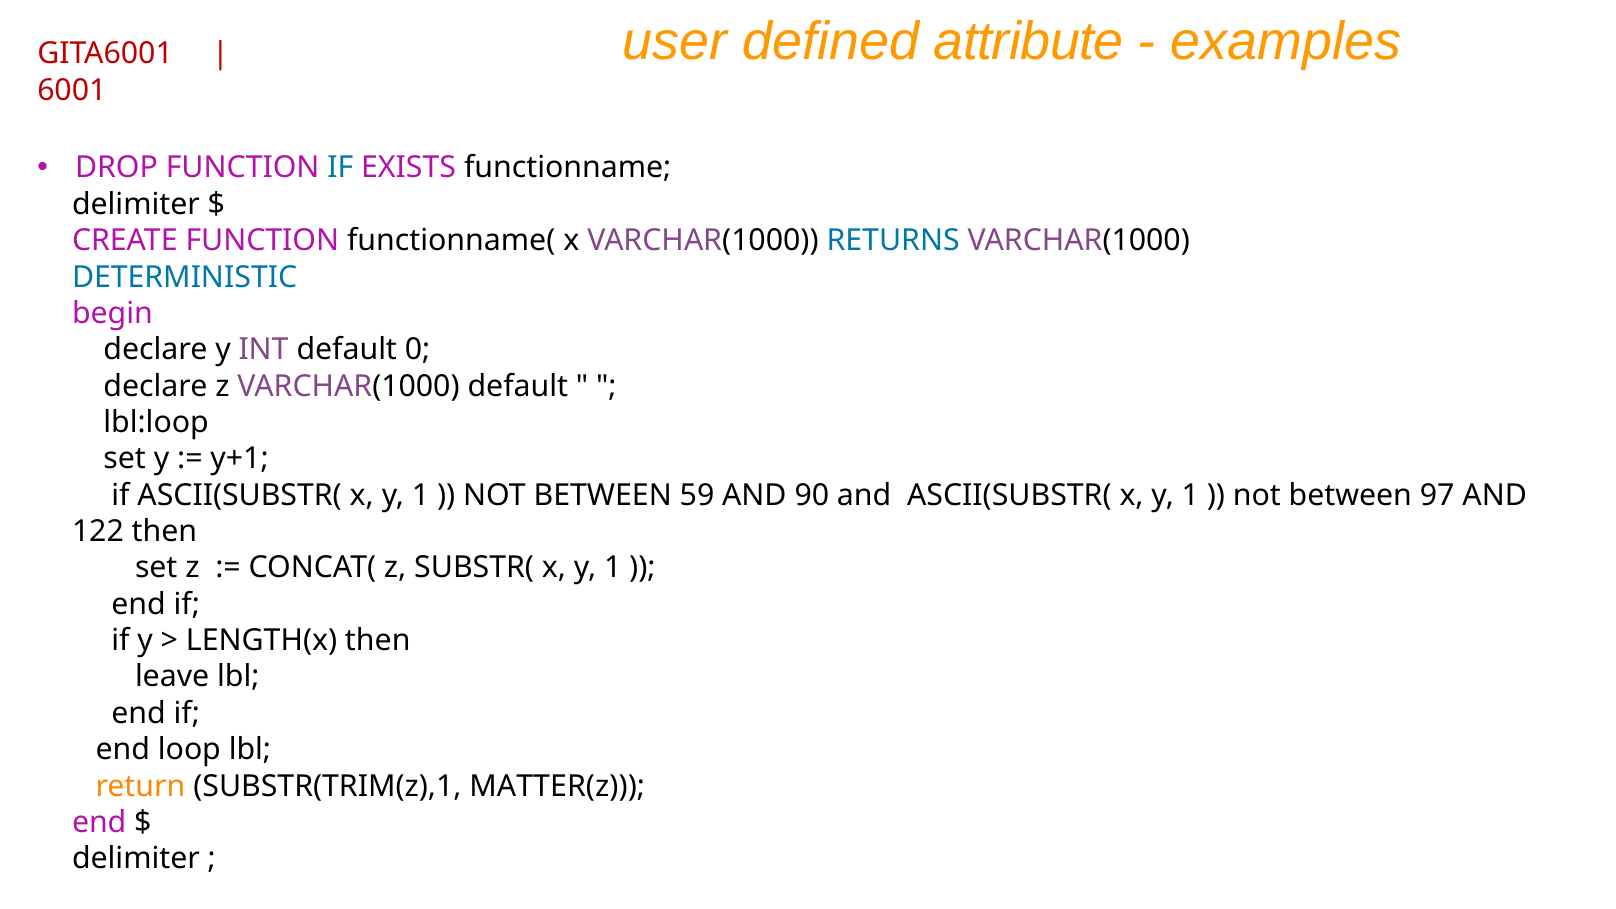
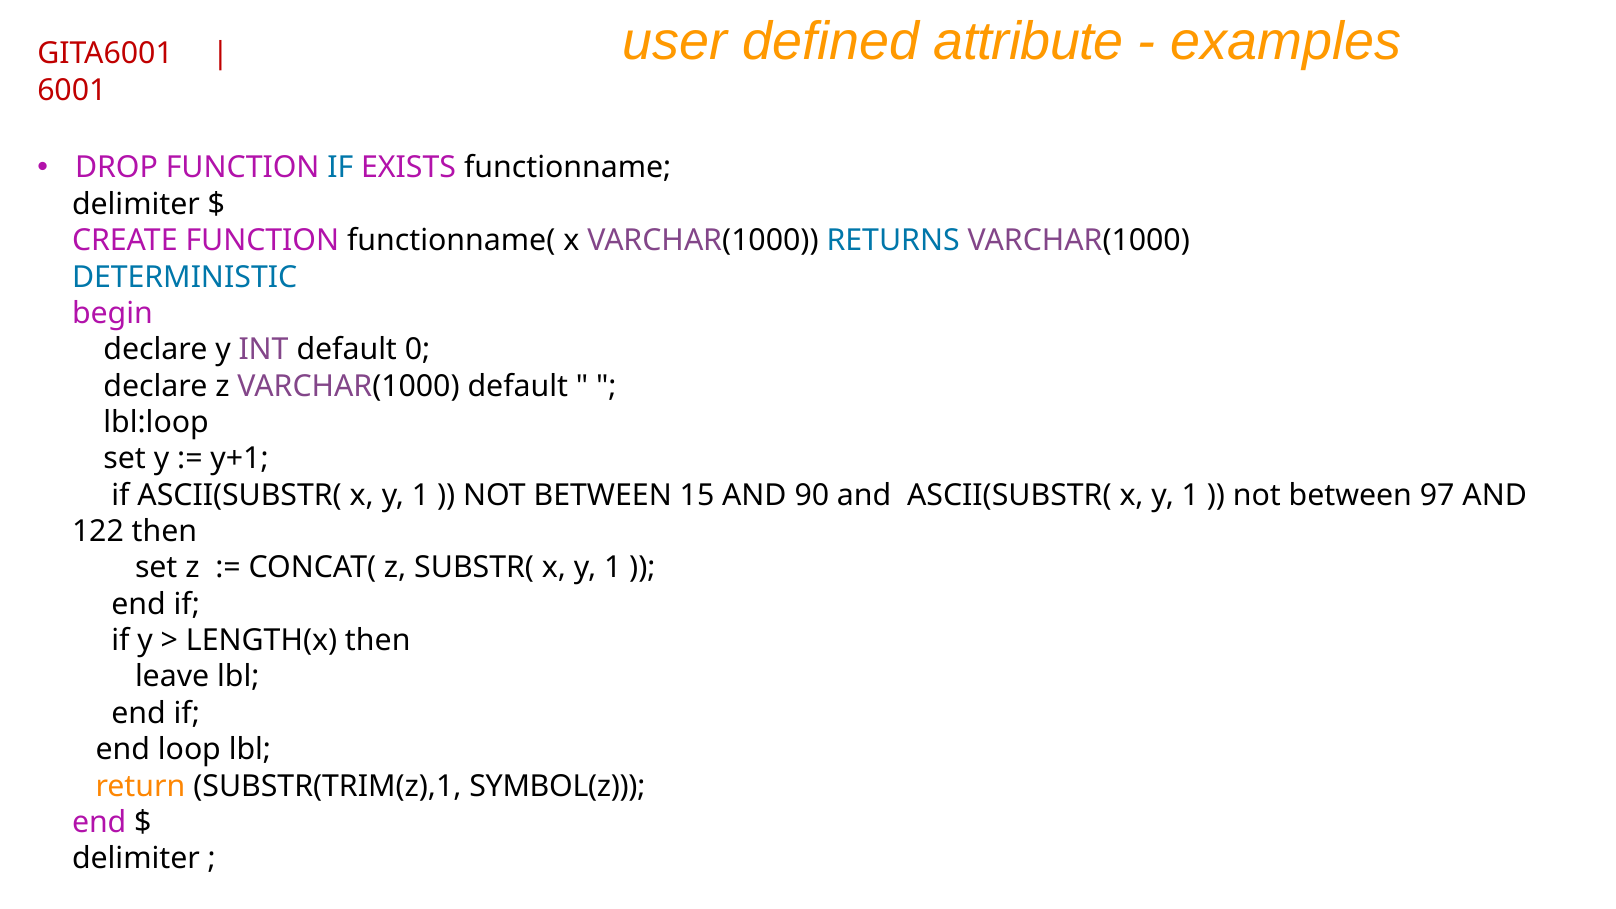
59: 59 -> 15
MATTER(z: MATTER(z -> SYMBOL(z
